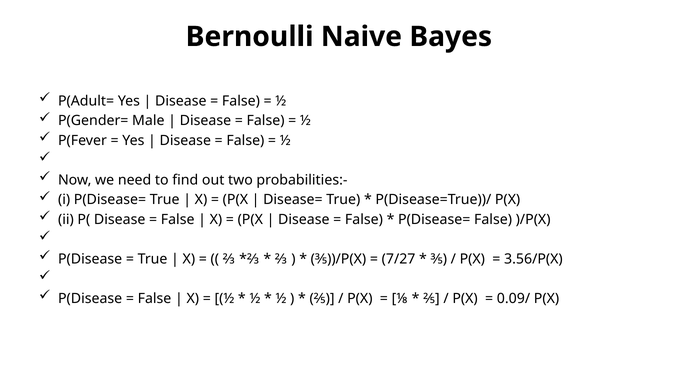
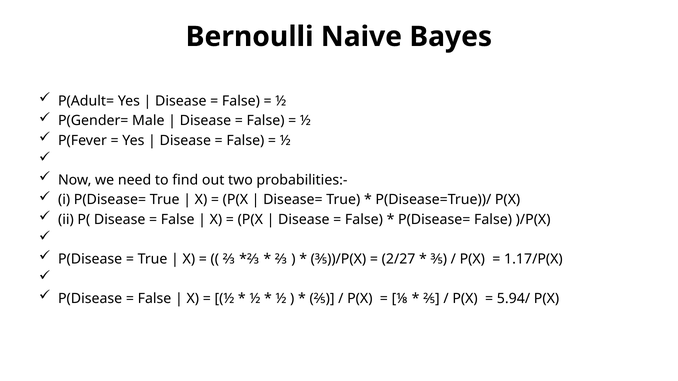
7/27: 7/27 -> 2/27
3.56/P(X: 3.56/P(X -> 1.17/P(X
0.09/: 0.09/ -> 5.94/
